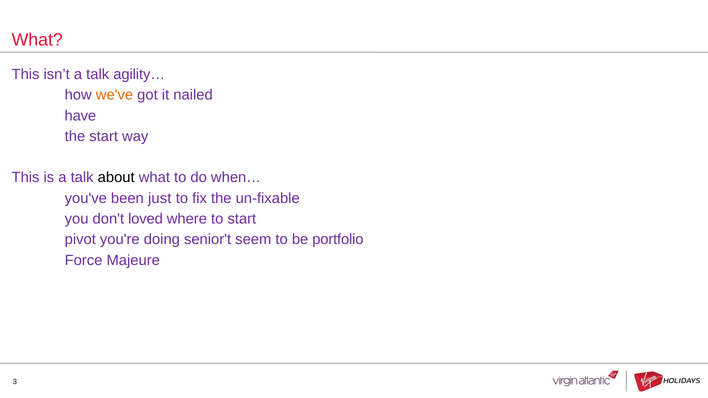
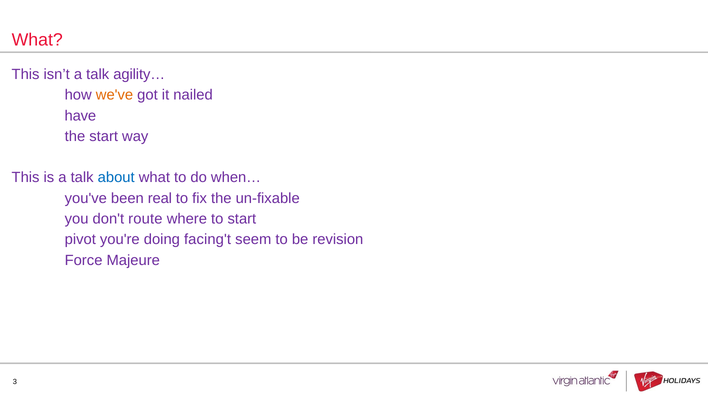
about colour: black -> blue
just: just -> real
loved: loved -> route
senior't: senior't -> facing't
portfolio: portfolio -> revision
